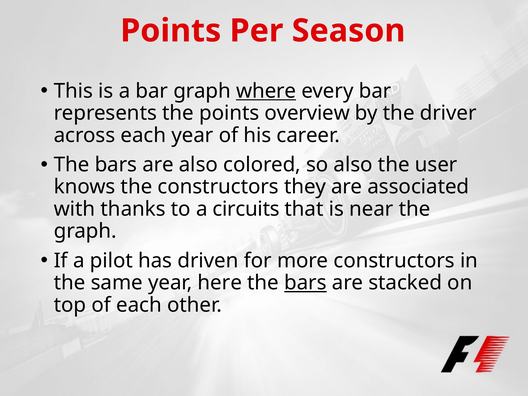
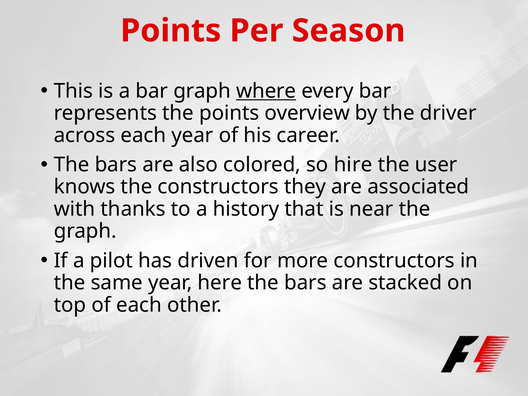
so also: also -> hire
circuits: circuits -> history
bars at (305, 283) underline: present -> none
